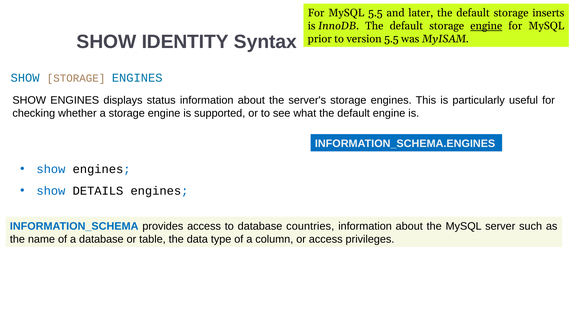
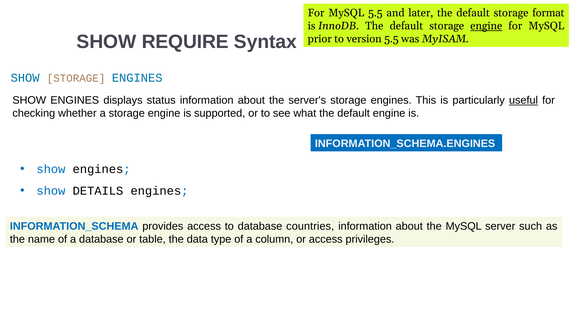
inserts: inserts -> format
IDENTITY: IDENTITY -> REQUIRE
useful underline: none -> present
